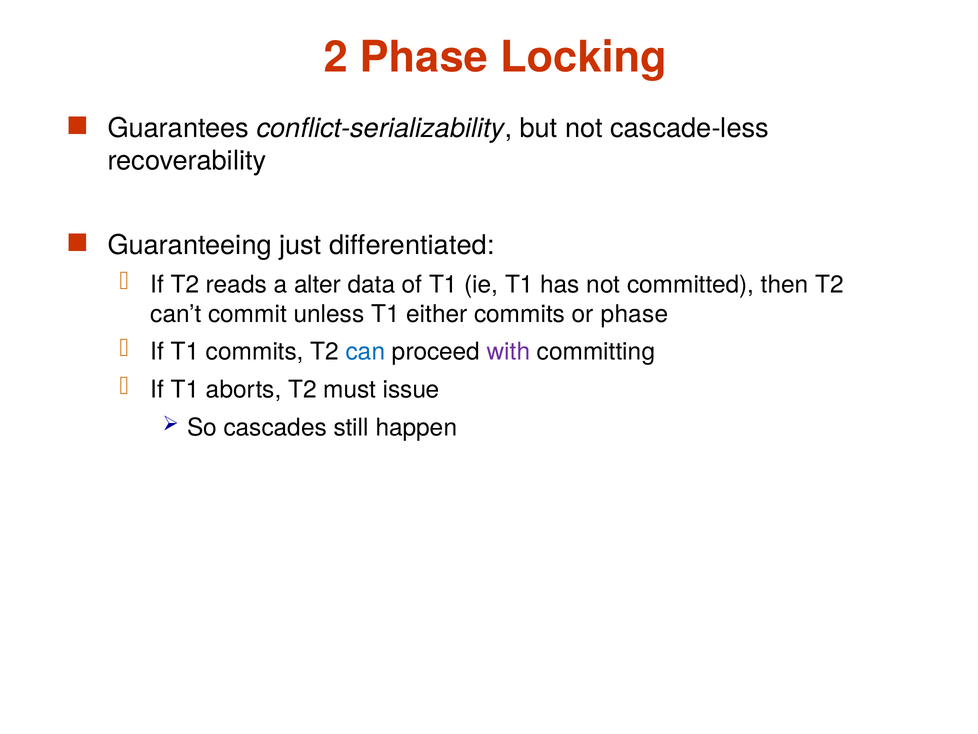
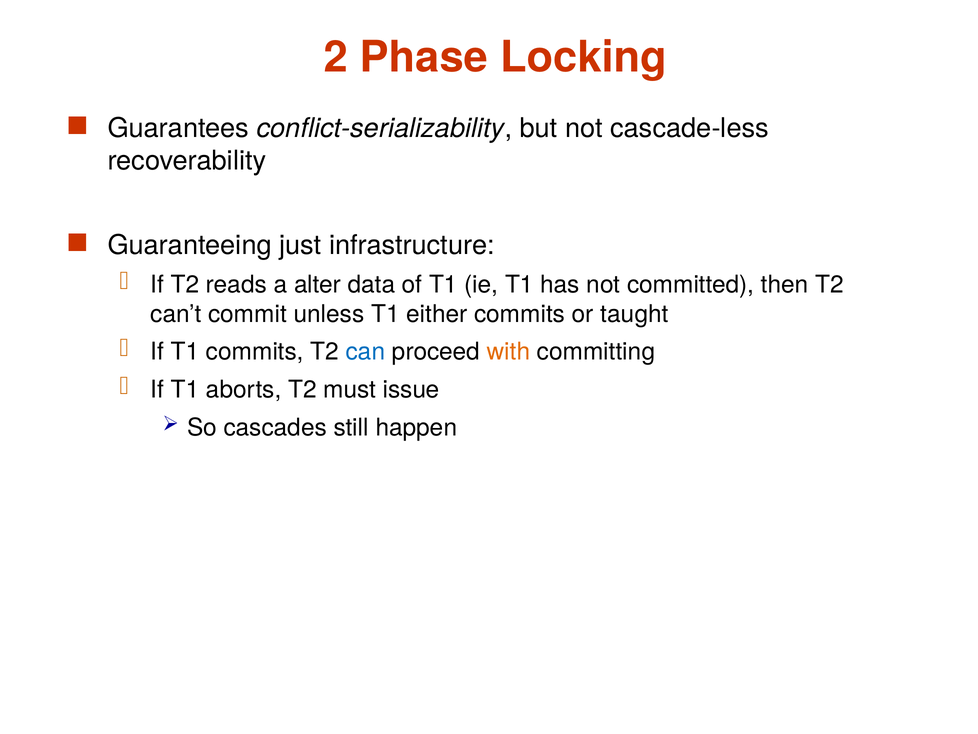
differentiated: differentiated -> infrastructure
or phase: phase -> taught
with colour: purple -> orange
